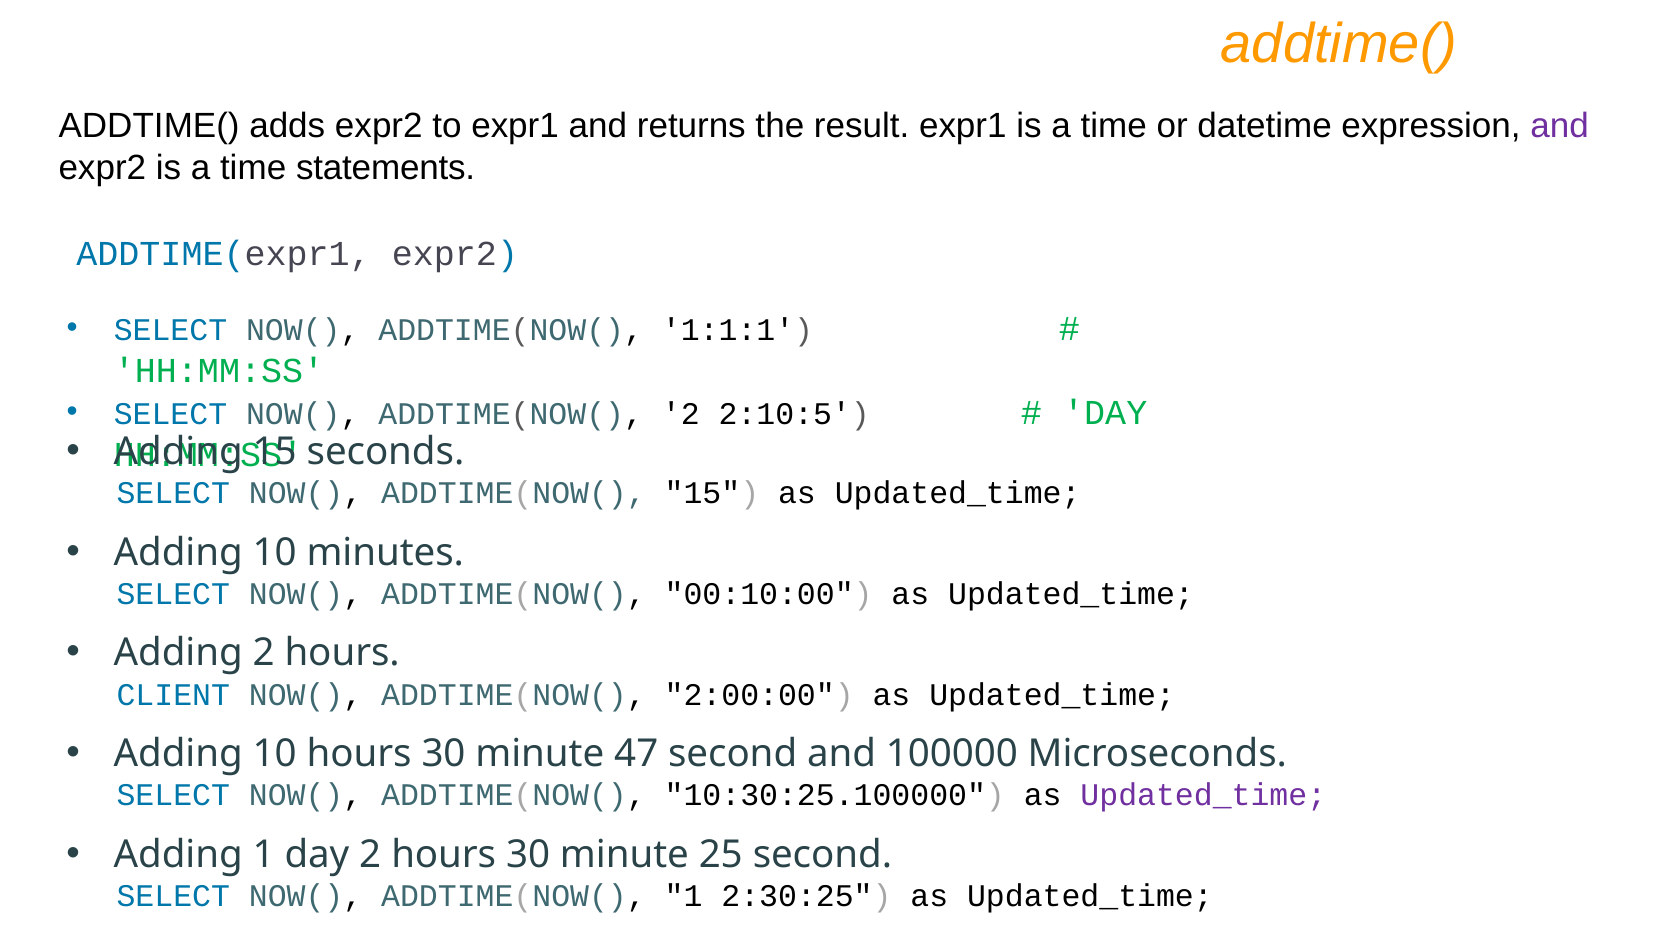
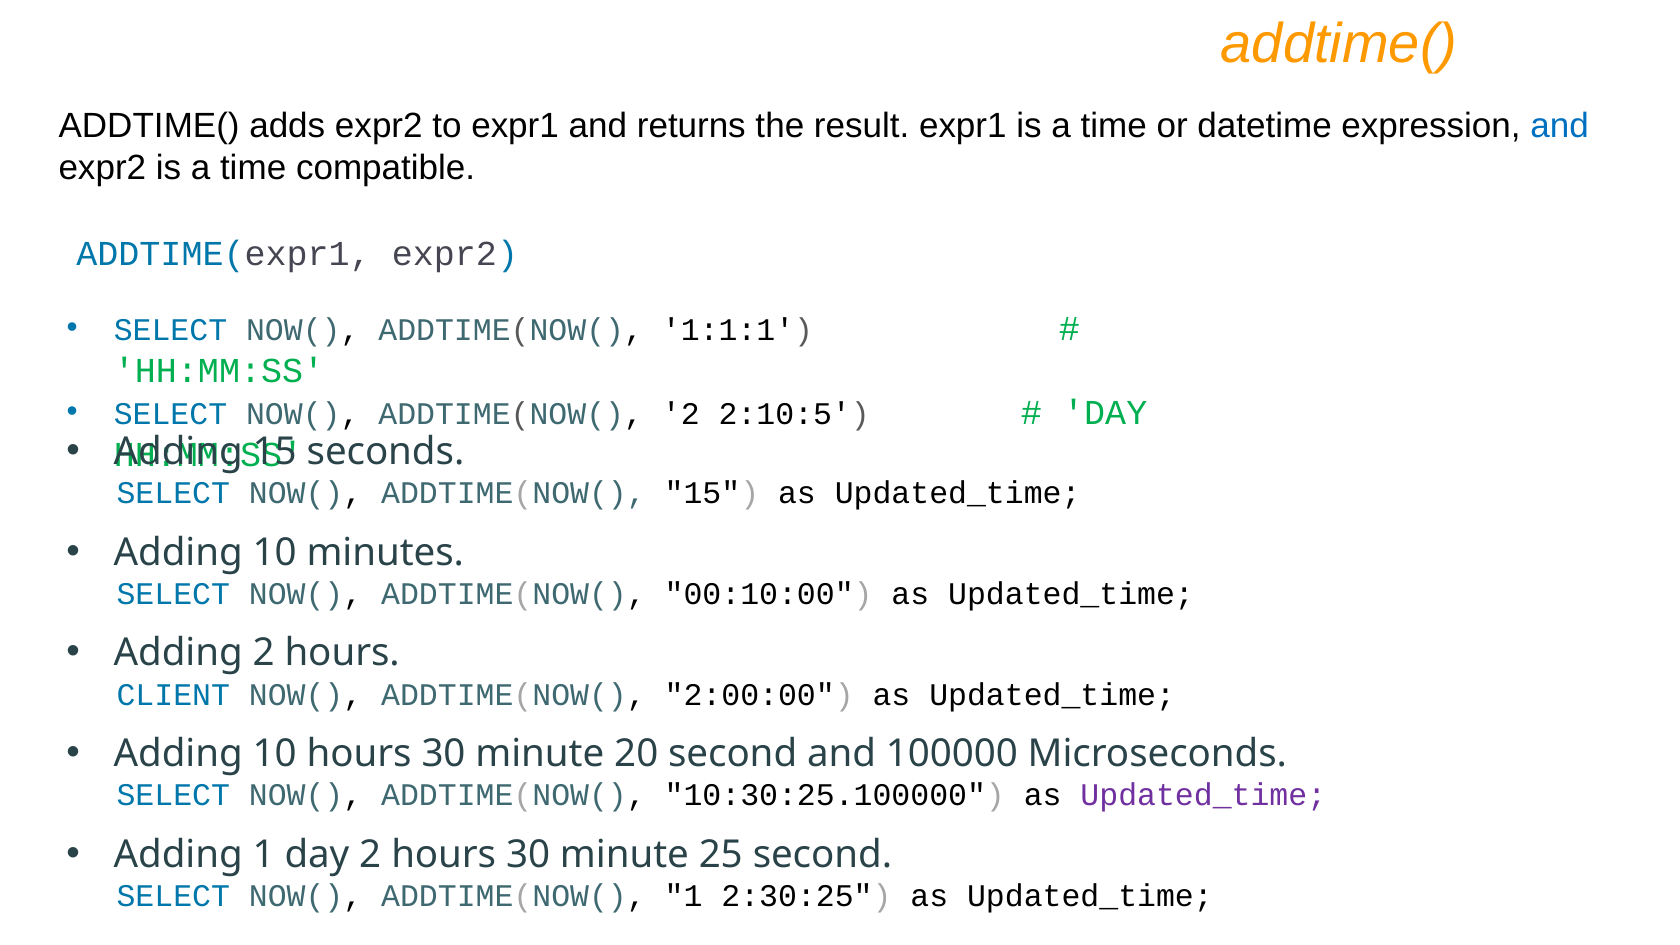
and at (1560, 126) colour: purple -> blue
statements: statements -> compatible
47: 47 -> 20
